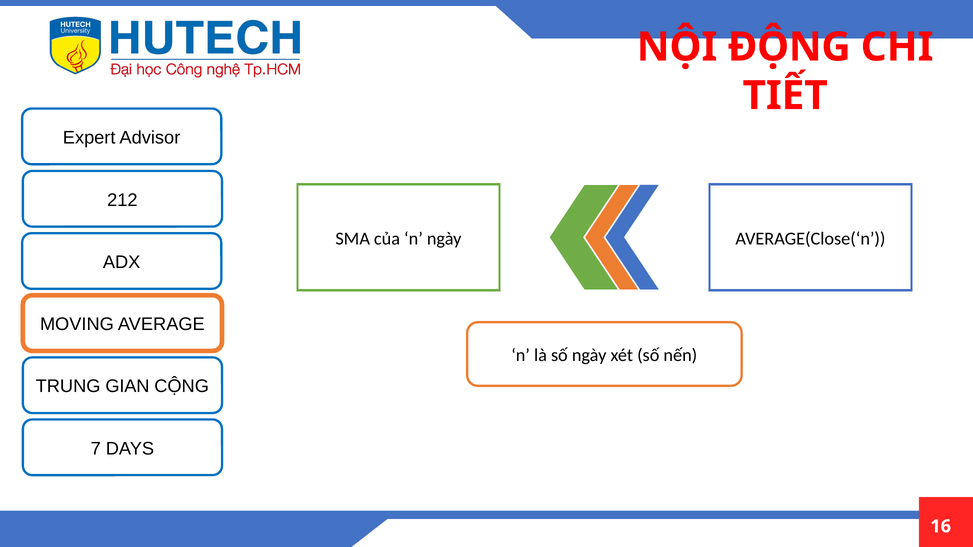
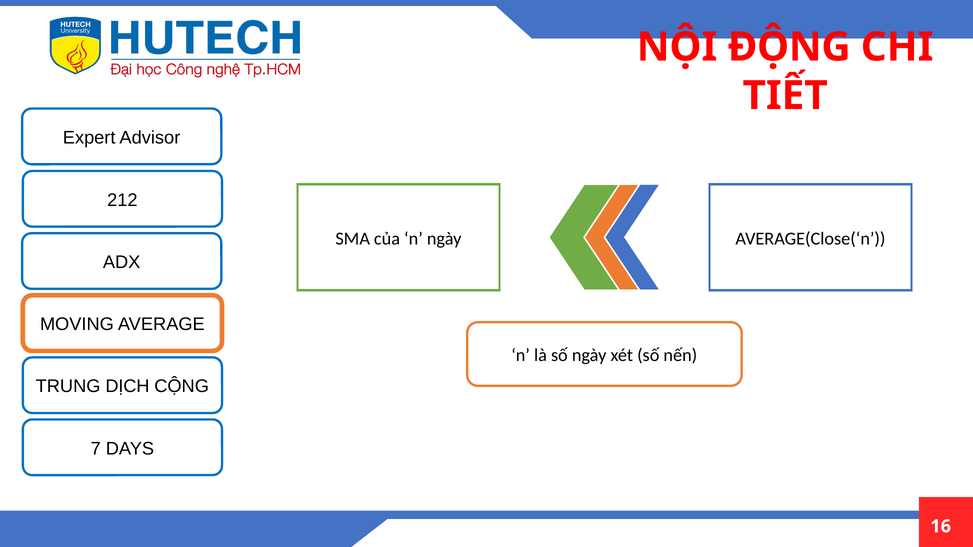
GIAN: GIAN -> DỊCH
